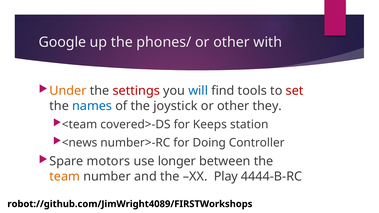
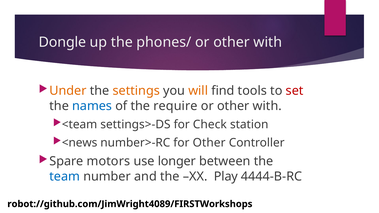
Google: Google -> Dongle
settings colour: red -> orange
will colour: blue -> orange
joystick: joystick -> require
they at (267, 106): they -> with
covered>-DS: covered>-DS -> settings>-DS
Keeps: Keeps -> Check
for Doing: Doing -> Other
team colour: orange -> blue
